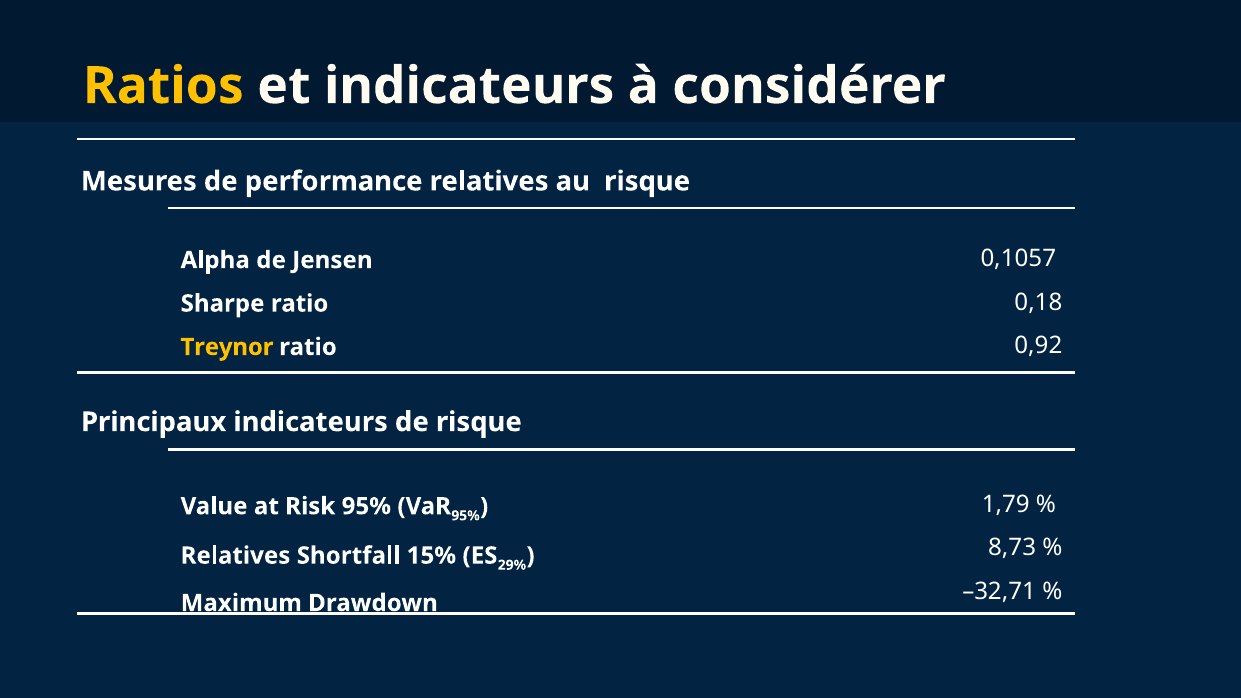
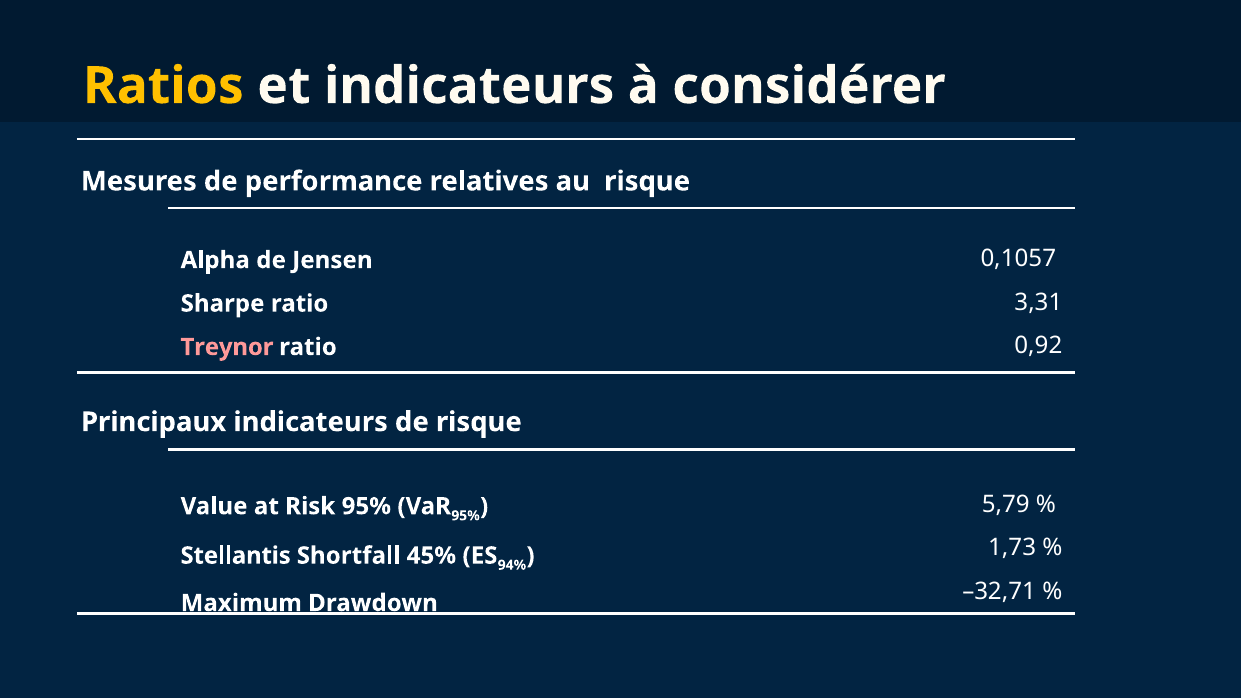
0,18: 0,18 -> 3,31
Treynor colour: yellow -> pink
1,79: 1,79 -> 5,79
8,73: 8,73 -> 1,73
Relatives at (235, 556): Relatives -> Stellantis
15%: 15% -> 45%
29%: 29% -> 94%
